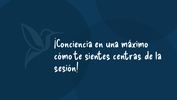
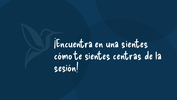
¡Conciencia: ¡Conciencia -> ¡Encuentra
una máximo: máximo -> sientes
